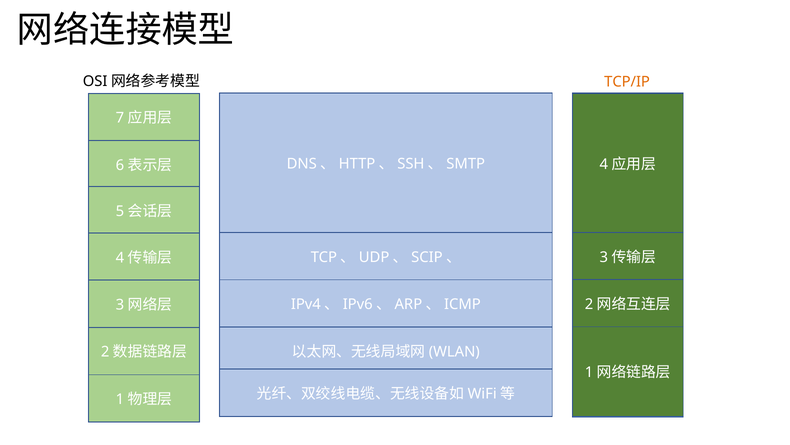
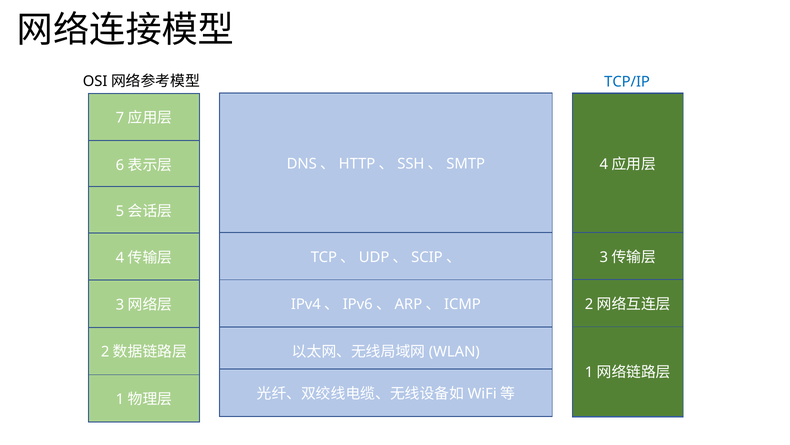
TCP/IP colour: orange -> blue
